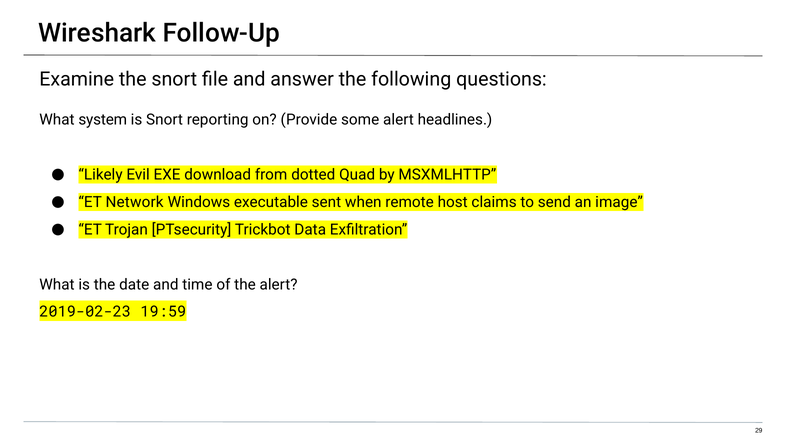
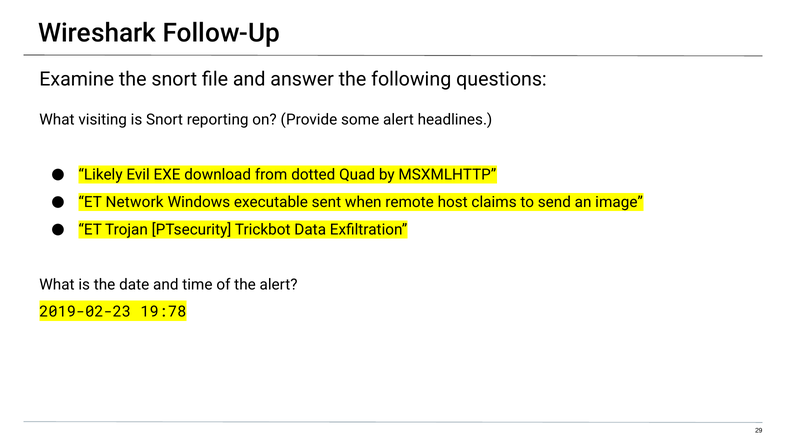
system: system -> visiting
19:59: 19:59 -> 19:78
